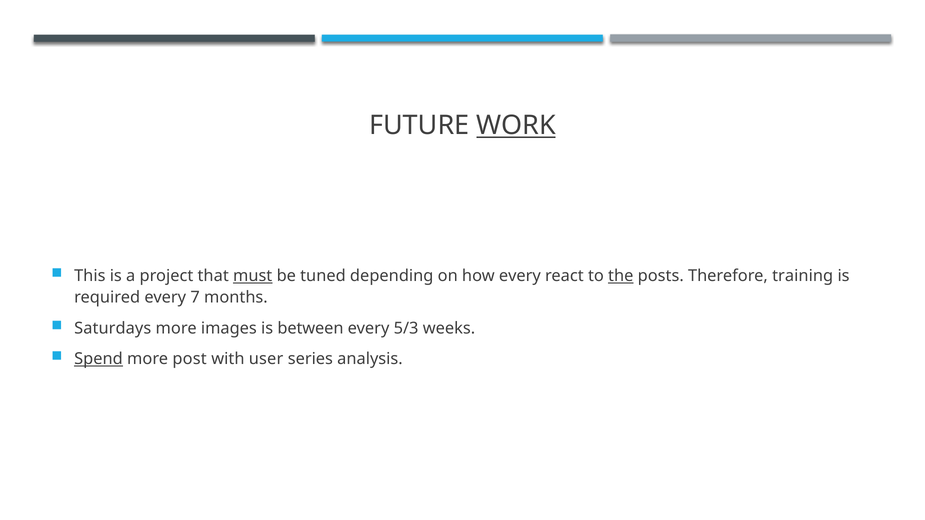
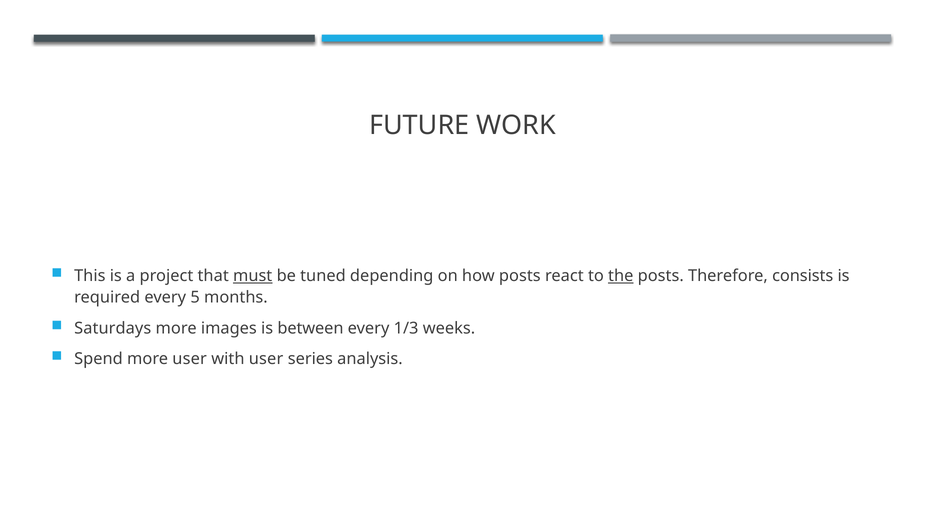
WORK underline: present -> none
how every: every -> posts
training: training -> consists
7: 7 -> 5
5/3: 5/3 -> 1/3
Spend underline: present -> none
more post: post -> user
